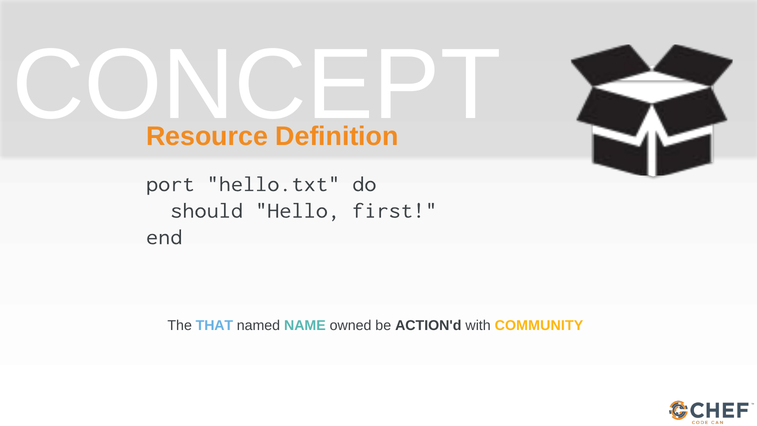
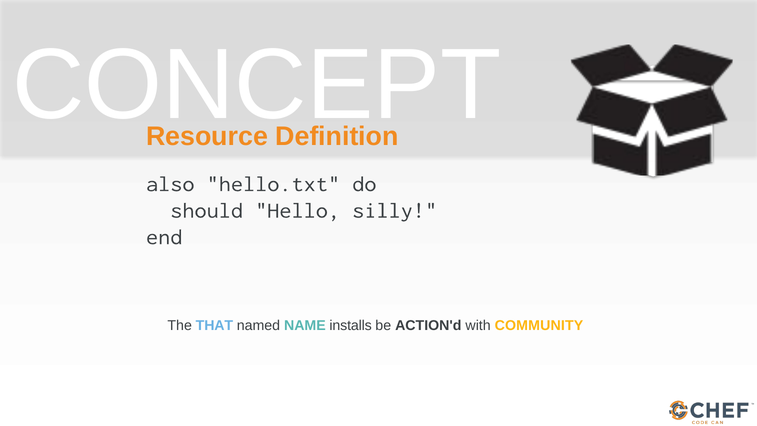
port: port -> also
first: first -> silly
owned: owned -> installs
